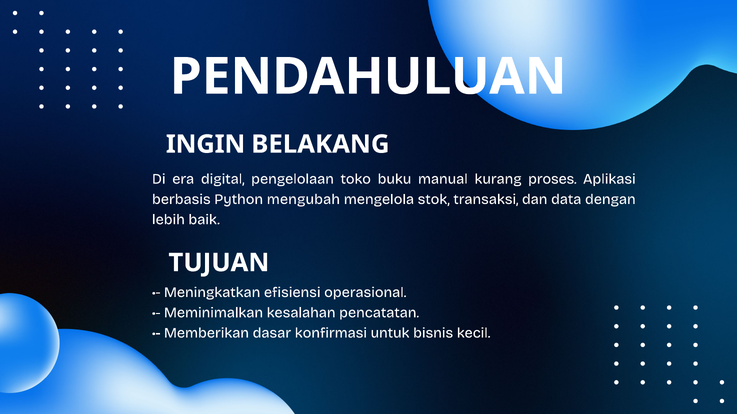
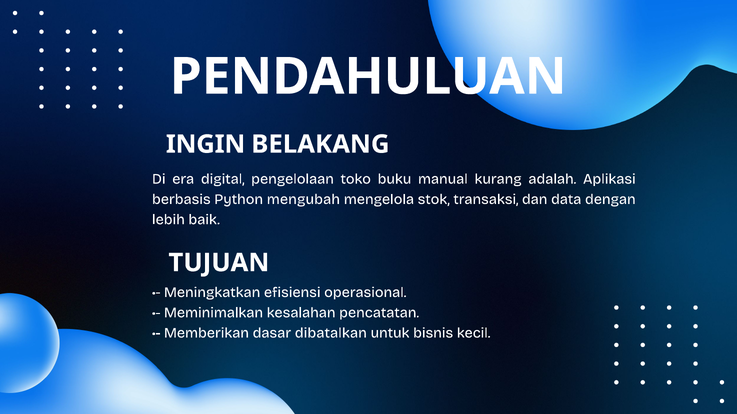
proses: proses -> adalah
konfirmasi: konfirmasi -> dibatalkan
